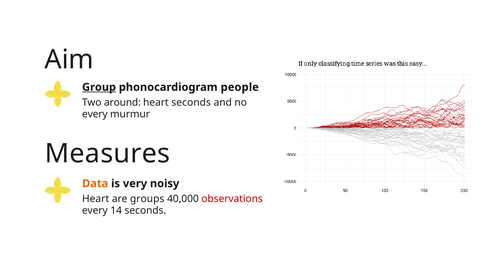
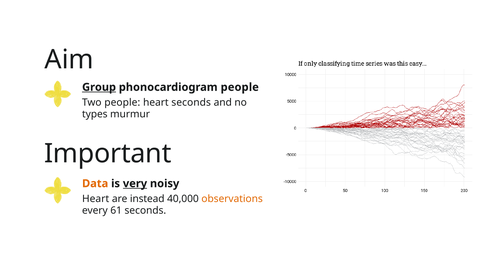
Two around: around -> people
every at (95, 114): every -> types
Measures: Measures -> Important
very underline: none -> present
groups: groups -> instead
observations colour: red -> orange
14: 14 -> 61
